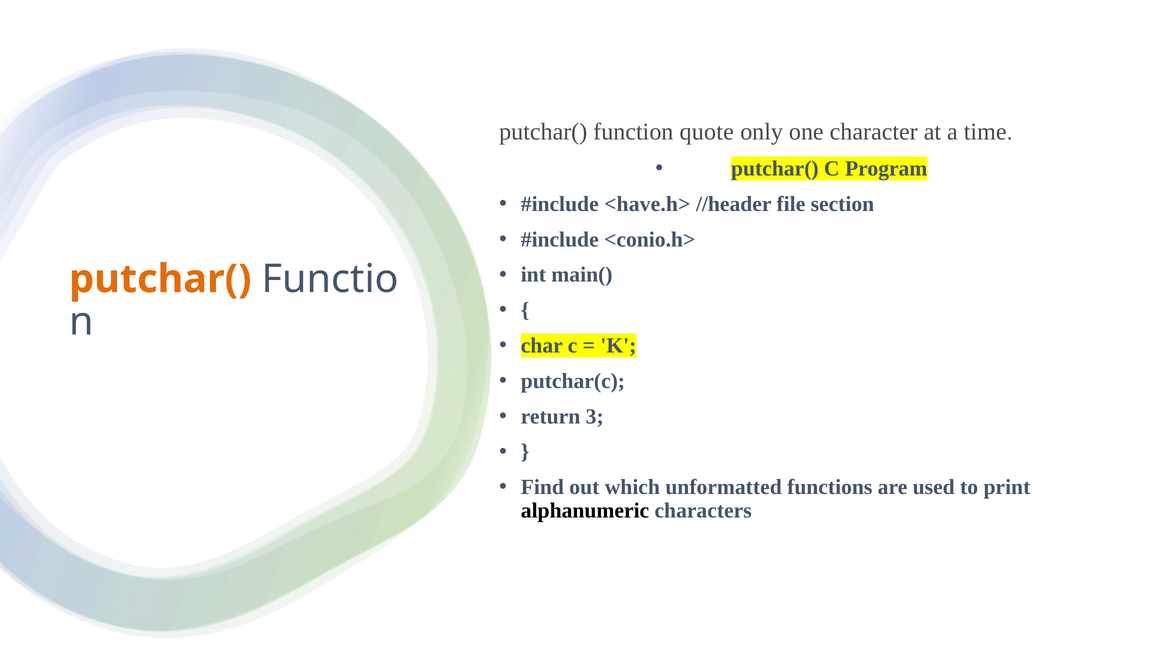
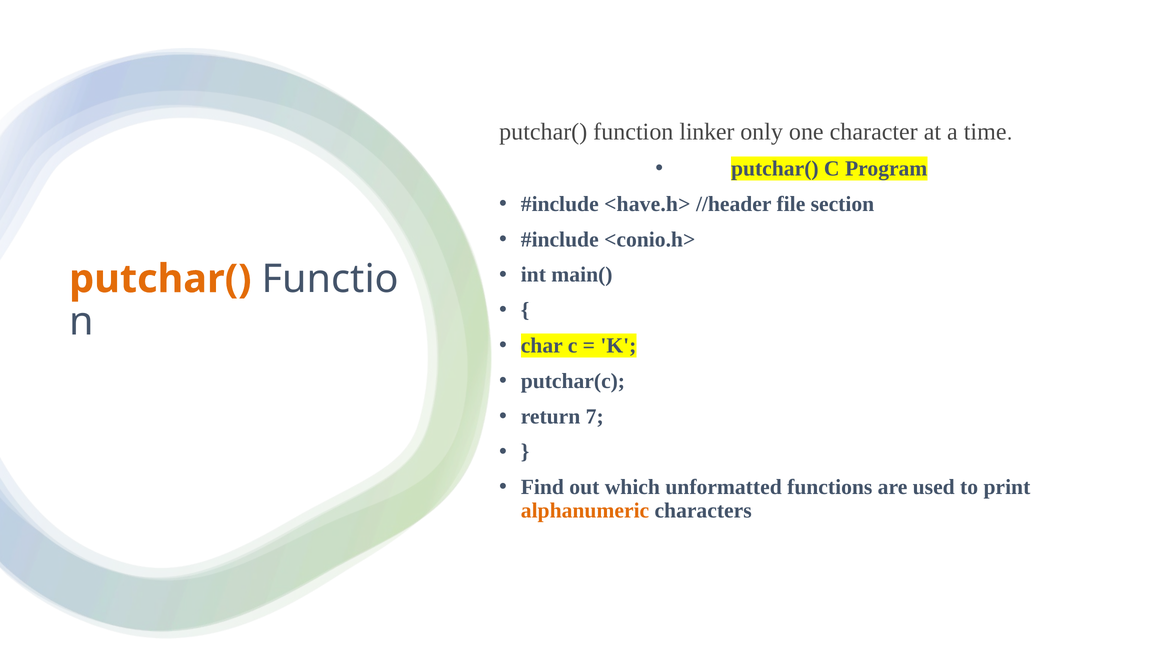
quote: quote -> linker
3: 3 -> 7
alphanumeric colour: black -> orange
